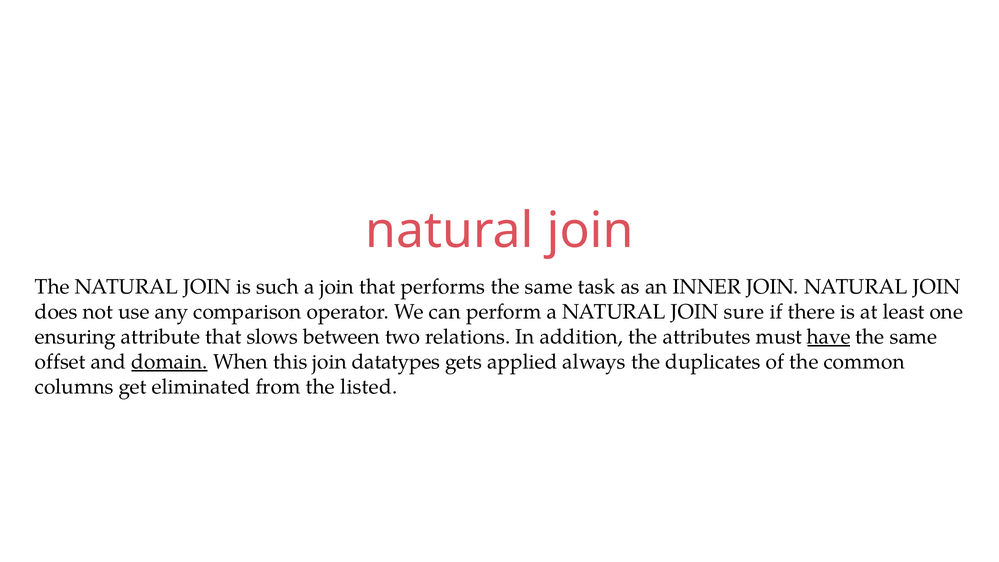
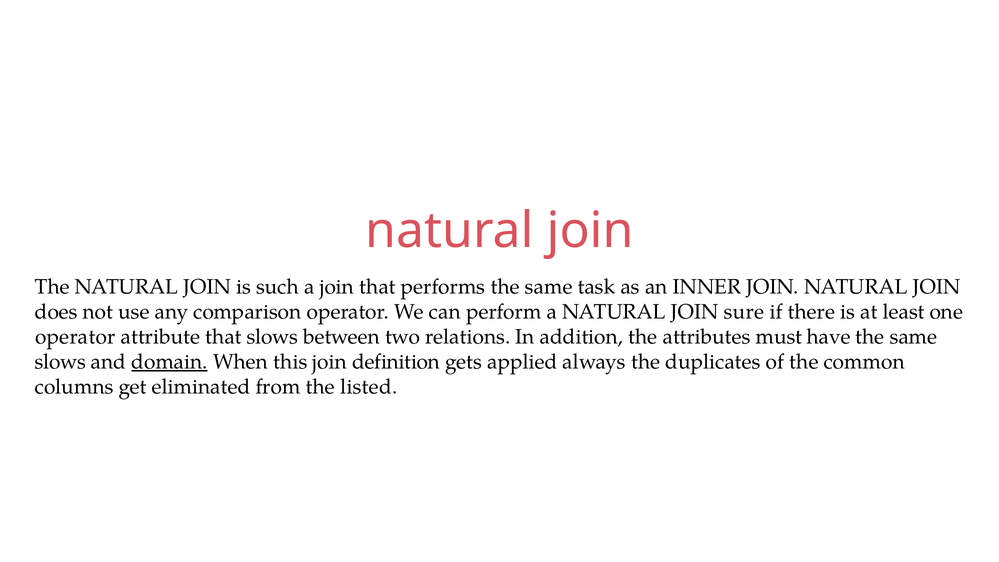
ensuring at (75, 337): ensuring -> operator
have underline: present -> none
offset at (60, 362): offset -> slows
datatypes: datatypes -> definition
